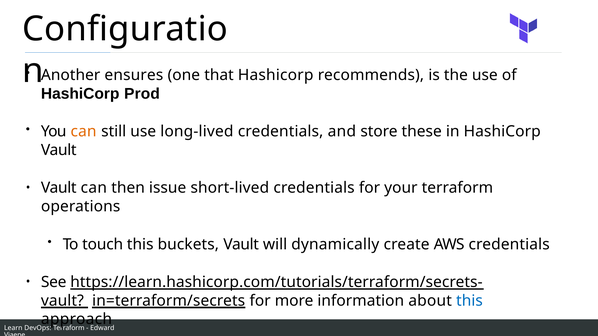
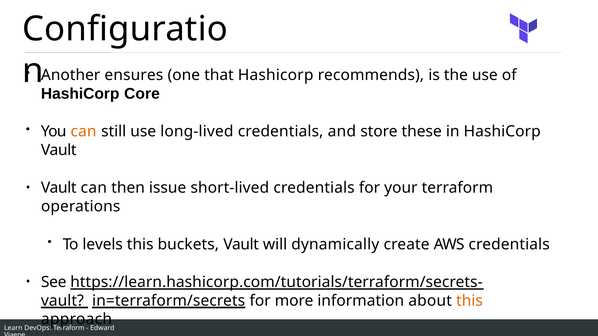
Prod: Prod -> Core
touch: touch -> levels
this at (469, 301) colour: blue -> orange
